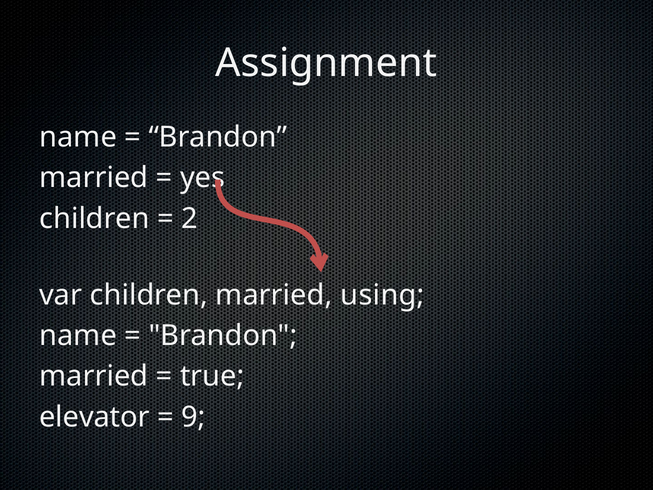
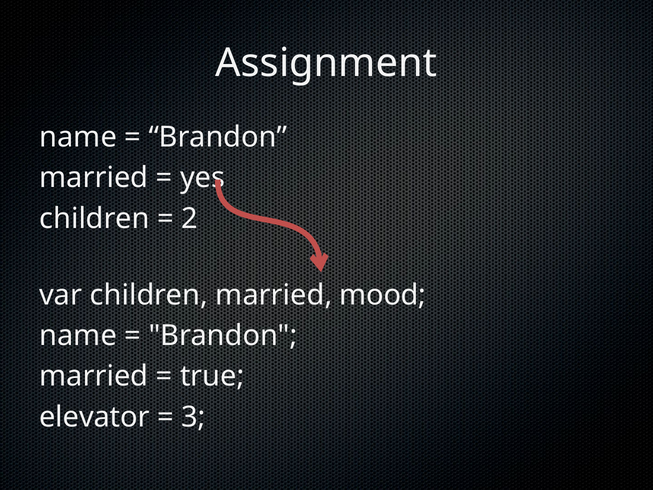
using: using -> mood
9: 9 -> 3
